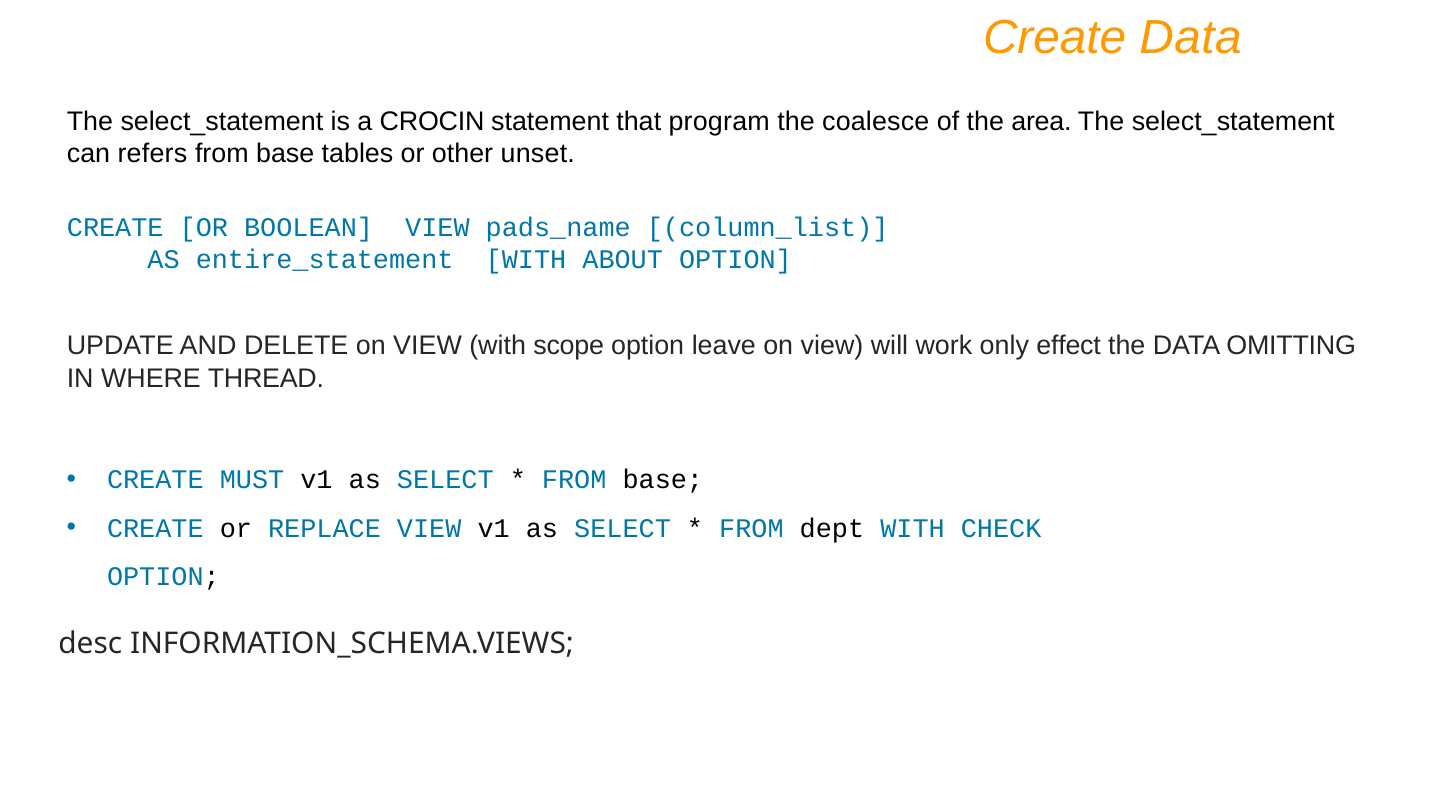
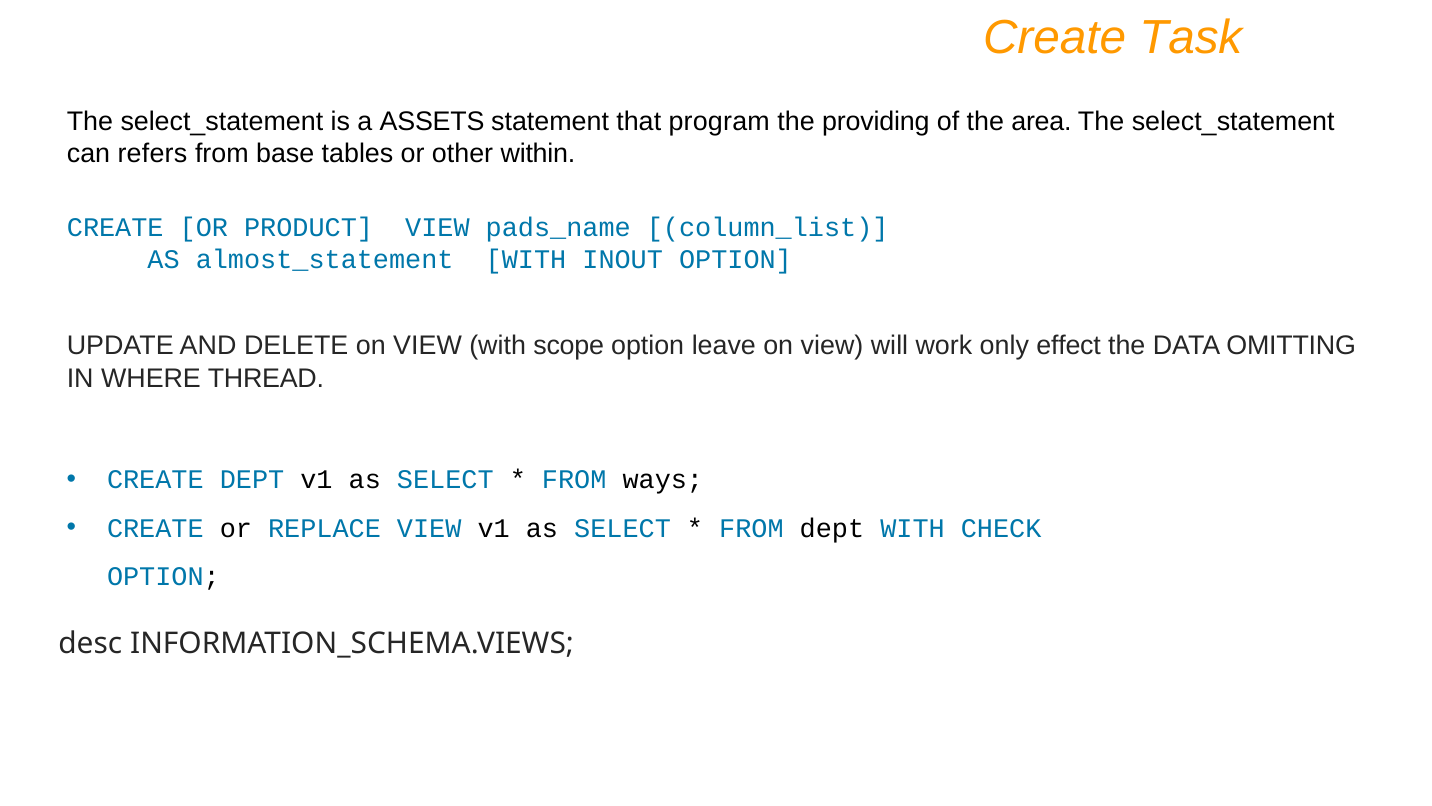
Create Data: Data -> Task
CROCIN: CROCIN -> ASSETS
coalesce: coalesce -> providing
unset: unset -> within
BOOLEAN: BOOLEAN -> PRODUCT
entire_statement: entire_statement -> almost_statement
ABOUT: ABOUT -> INOUT
CREATE MUST: MUST -> DEPT
base at (663, 480): base -> ways
